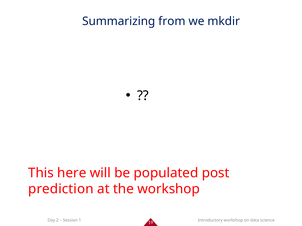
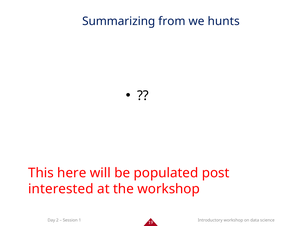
mkdir: mkdir -> hunts
prediction: prediction -> interested
